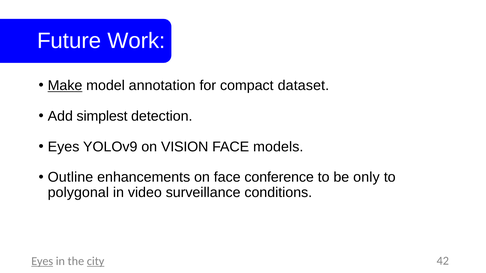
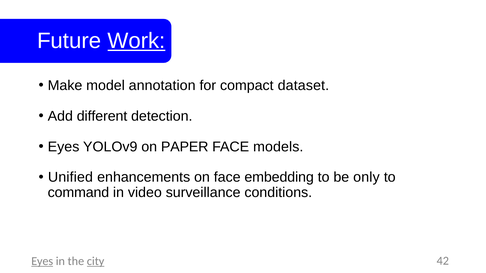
Work underline: none -> present
Make underline: present -> none
simplest: simplest -> different
VISION: VISION -> PAPER
Outline: Outline -> Unified
conference: conference -> embedding
polygonal: polygonal -> command
